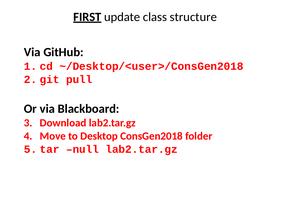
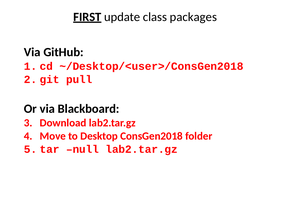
structure: structure -> packages
